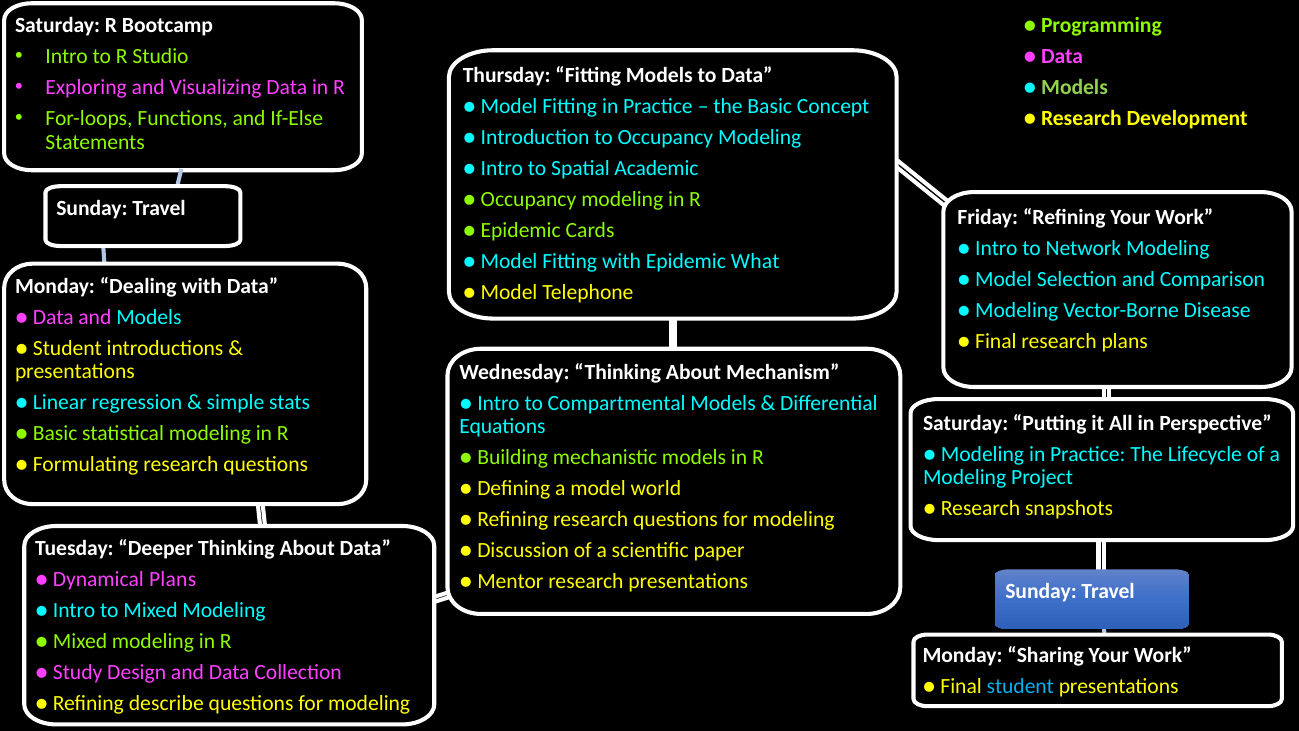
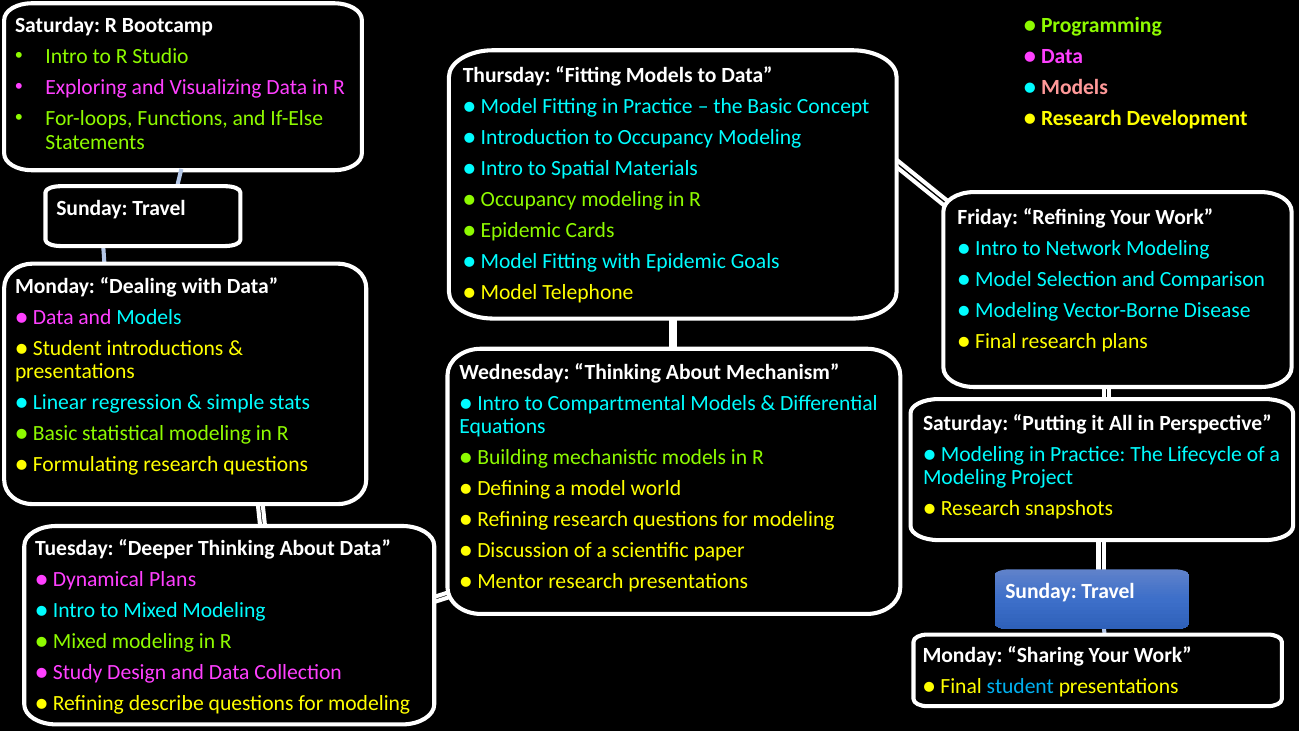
Models at (1074, 87) colour: light green -> pink
Academic: Academic -> Materials
What: What -> Goals
